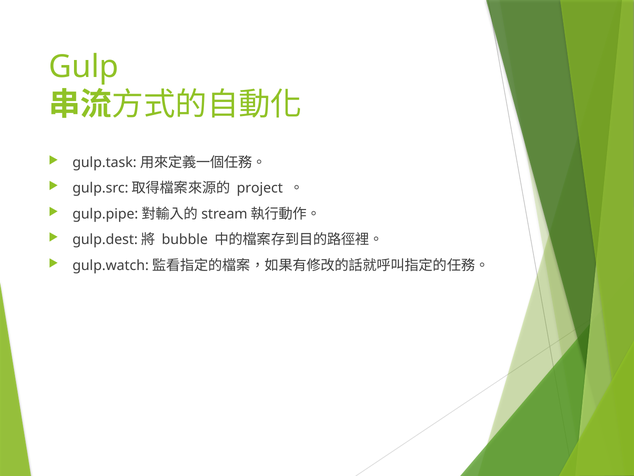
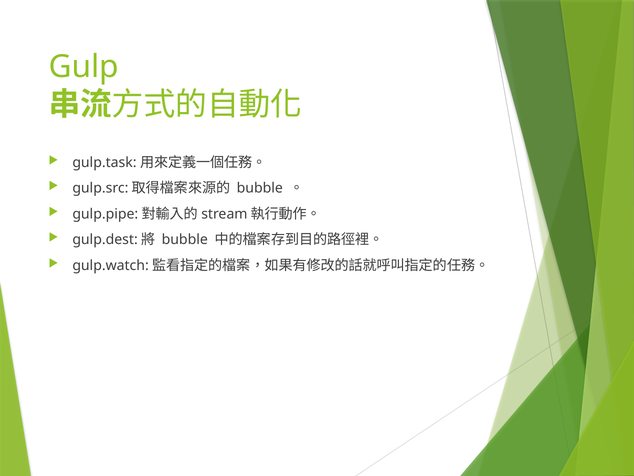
project at (260, 188): project -> bubble
